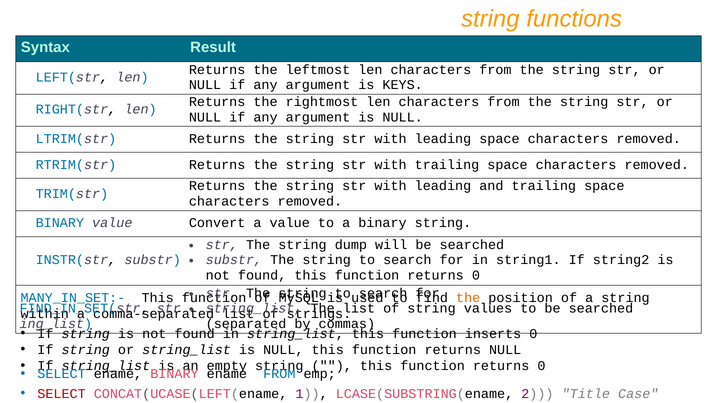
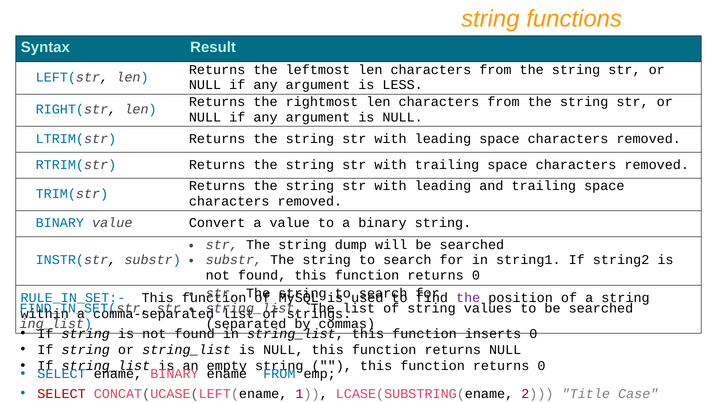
KEYS: KEYS -> LESS
MANY_IN_SET:-: MANY_IN_SET:- -> RULE_IN_SET:-
the at (468, 298) colour: orange -> purple
